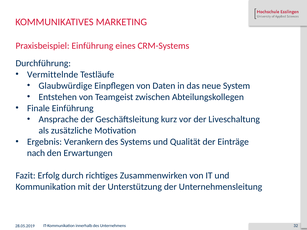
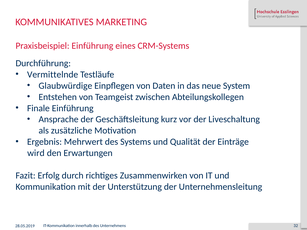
Verankern: Verankern -> Mehrwert
nach: nach -> wird
